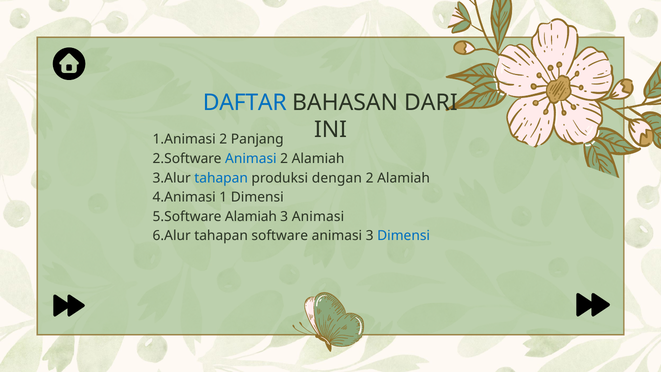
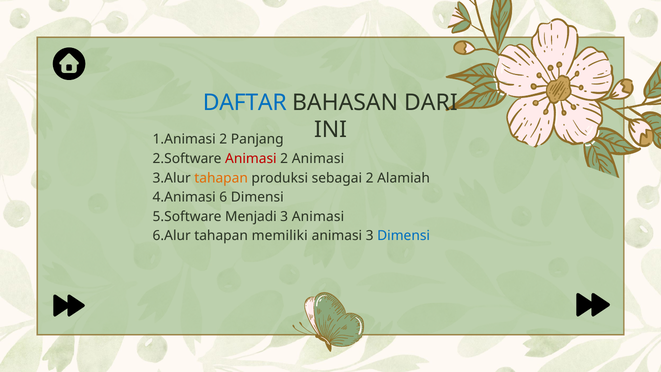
Animasi at (251, 159) colour: blue -> red
Alamiah at (318, 159): Alamiah -> Animasi
tahapan at (221, 178) colour: blue -> orange
dengan: dengan -> sebagai
1: 1 -> 6
Alamiah at (251, 216): Alamiah -> Menjadi
software: software -> memiliki
